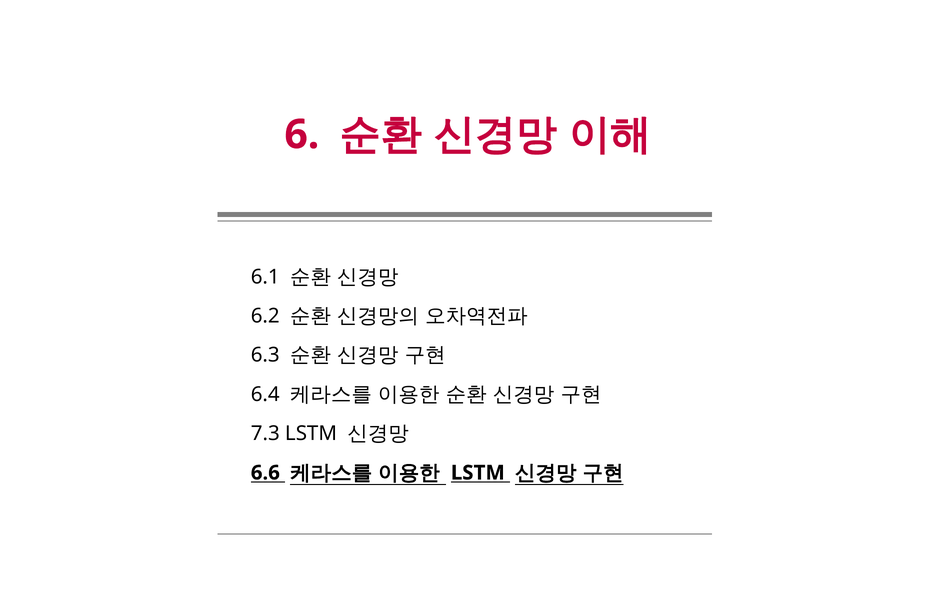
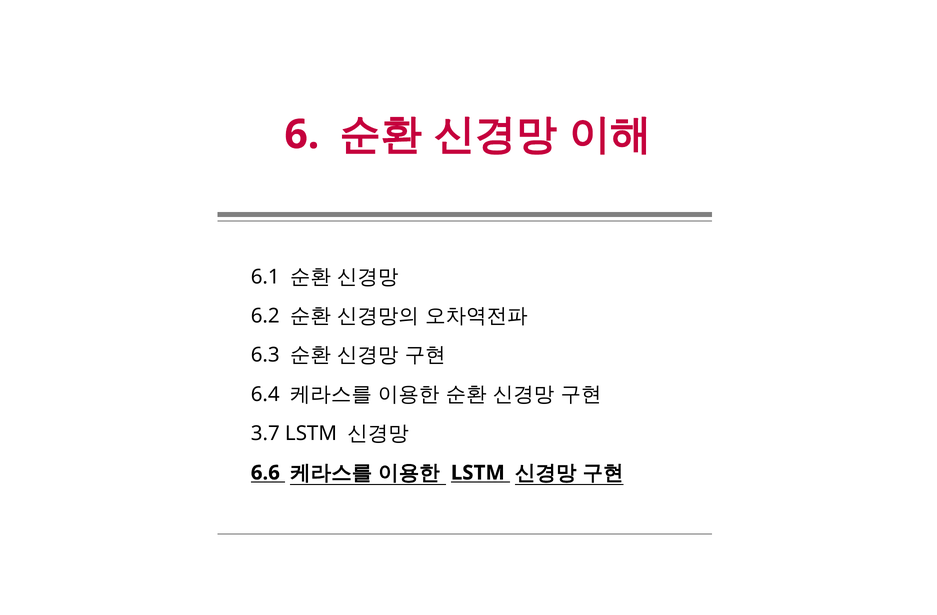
7.3: 7.3 -> 3.7
